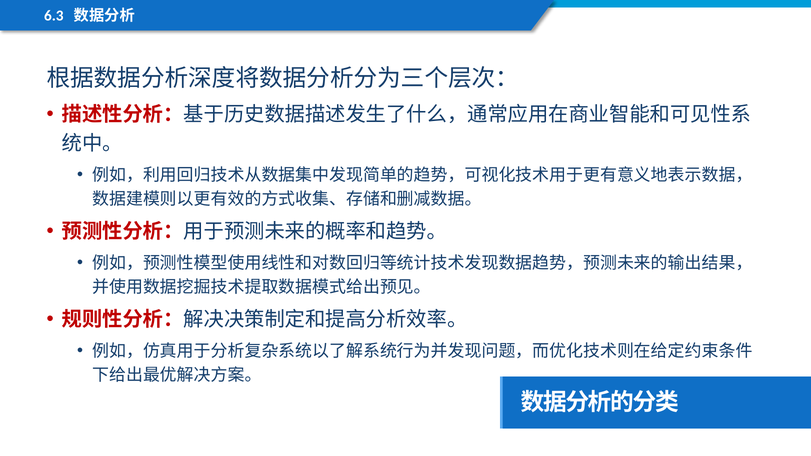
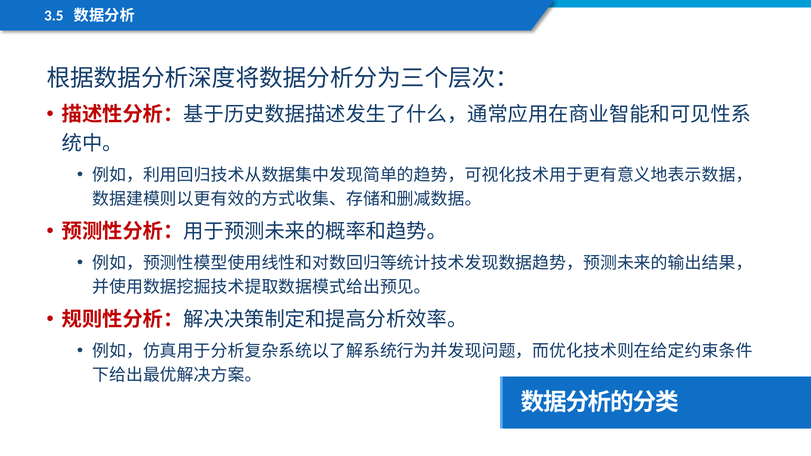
6.3: 6.3 -> 3.5
